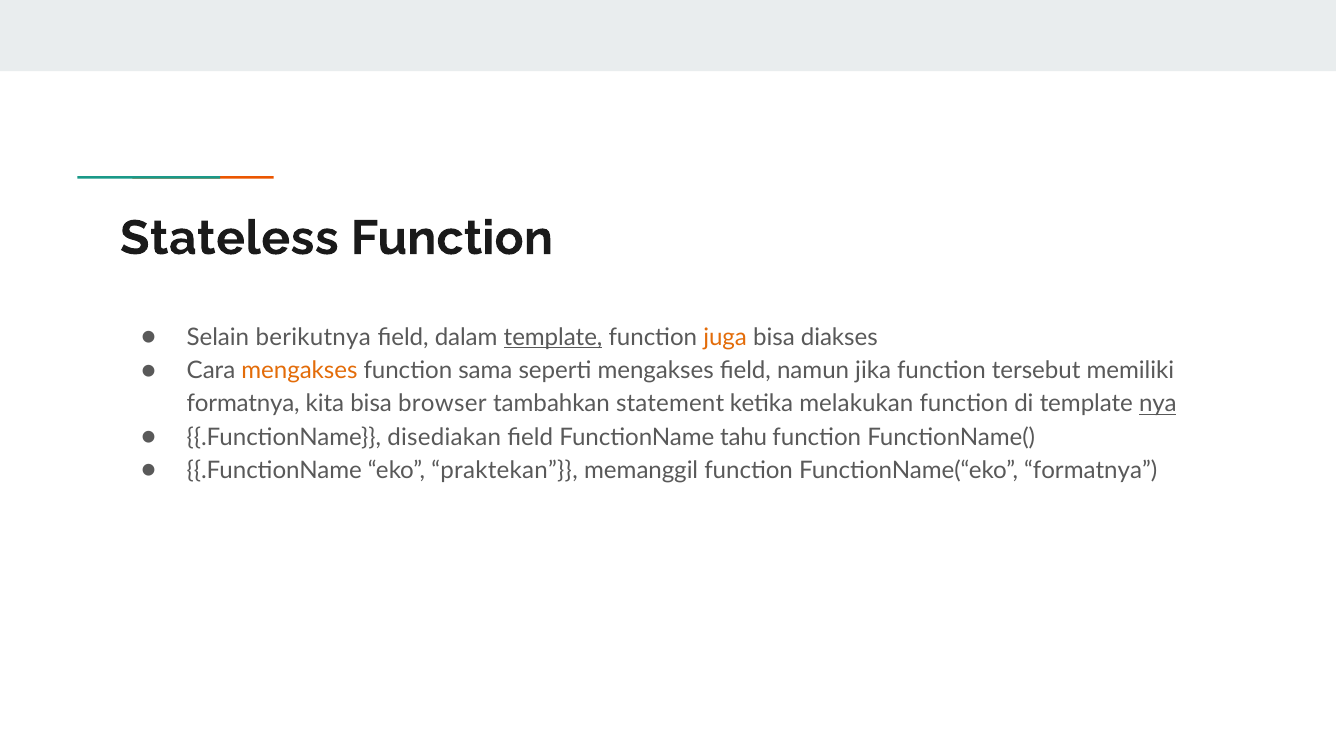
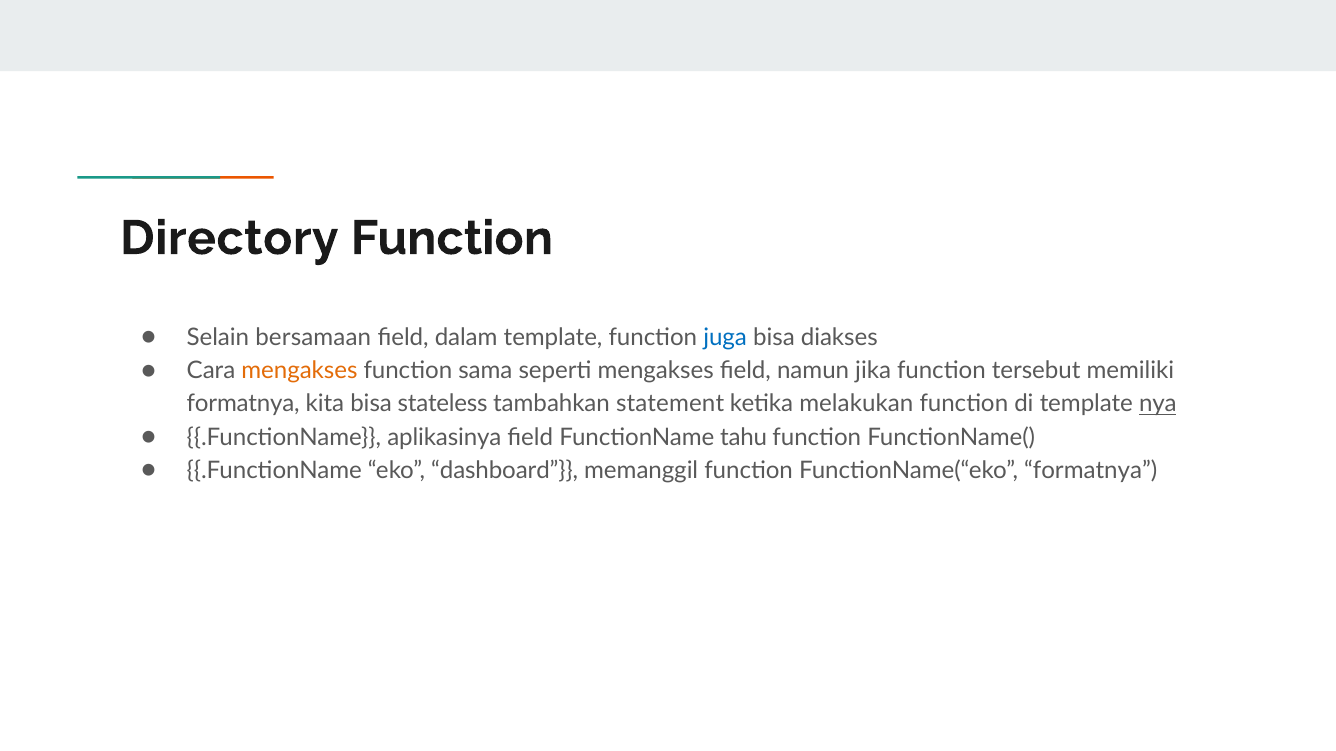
Stateless: Stateless -> Directory
berikutnya: berikutnya -> bersamaan
template at (553, 338) underline: present -> none
juga colour: orange -> blue
browser: browser -> stateless
disediakan: disediakan -> aplikasinya
praktekan: praktekan -> dashboard
